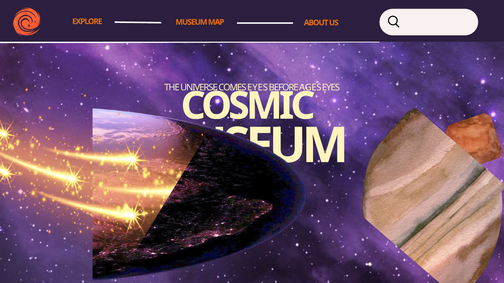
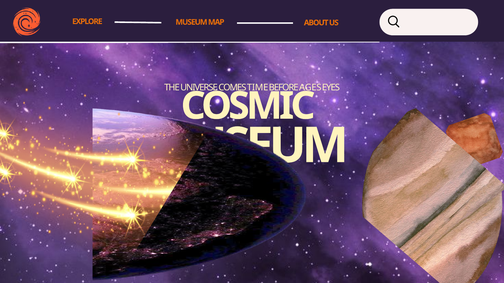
COMES EYES: EYES -> TIME
